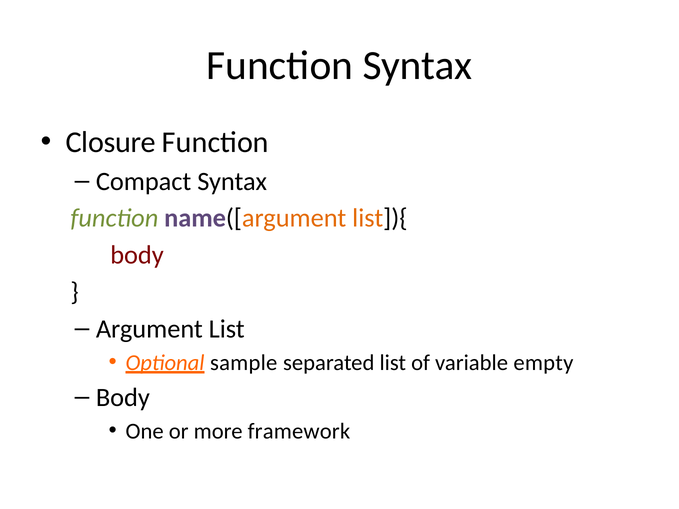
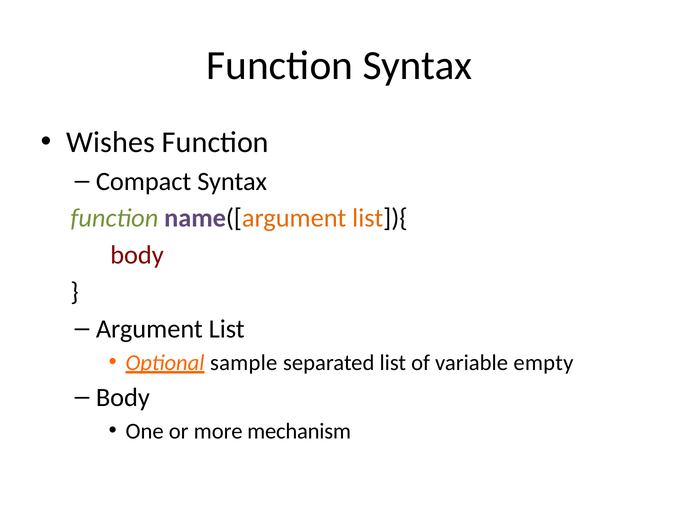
Closure: Closure -> Wishes
framework: framework -> mechanism
